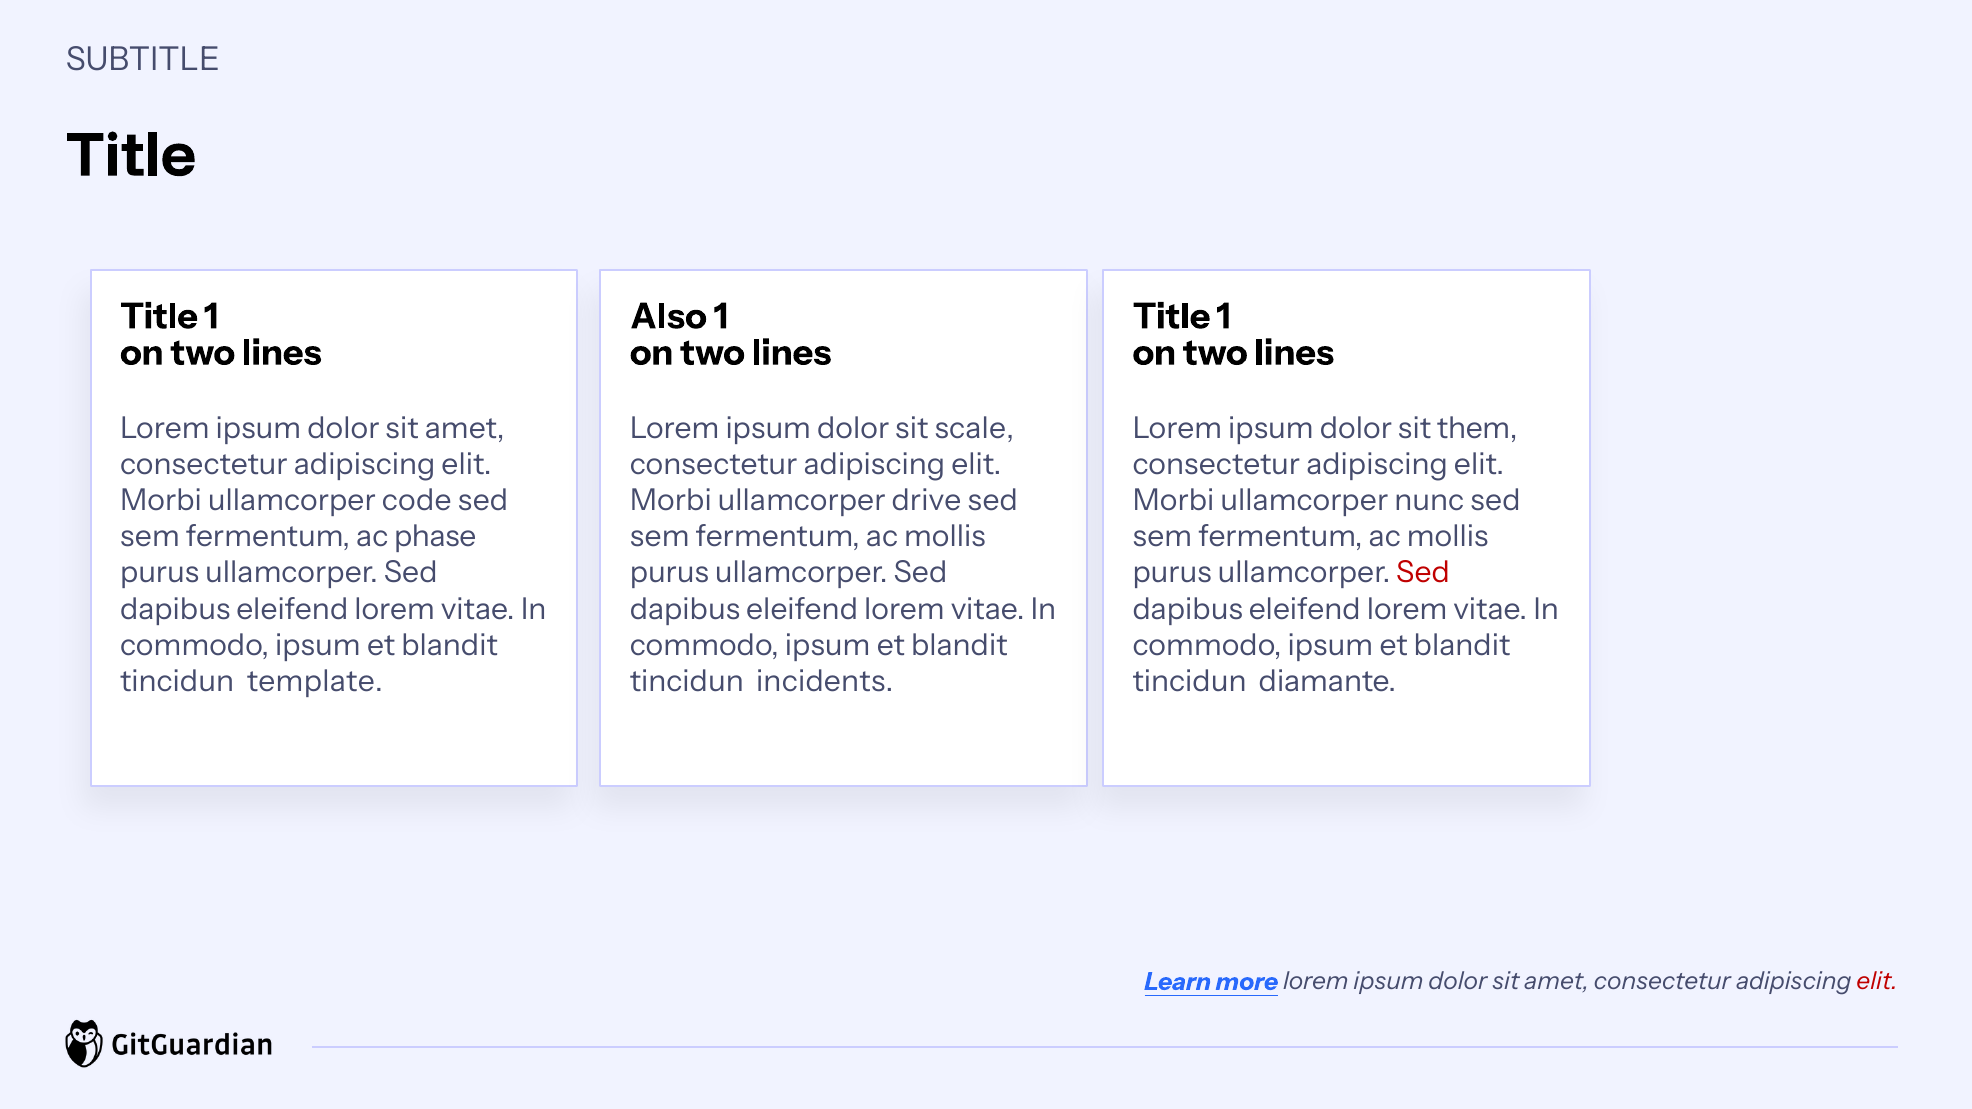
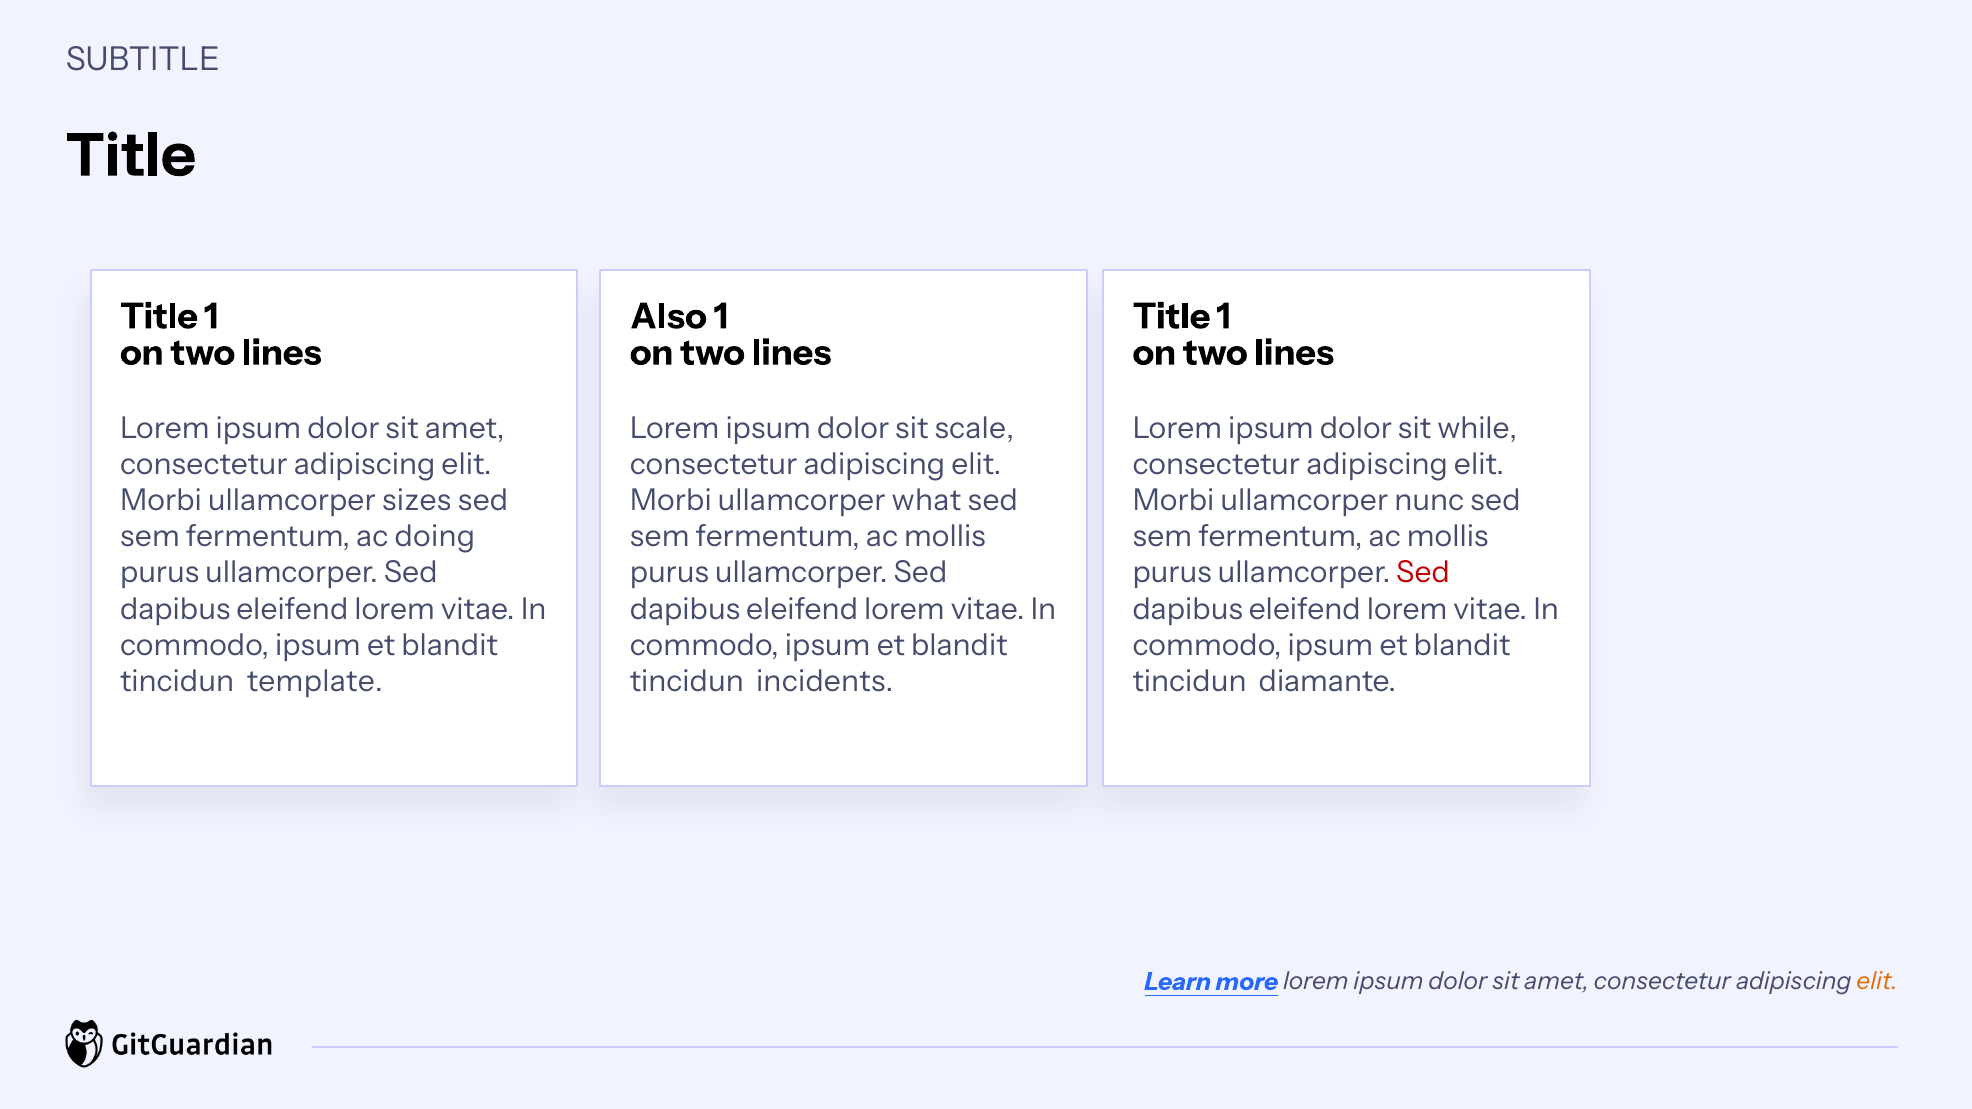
them: them -> while
code: code -> sizes
drive: drive -> what
phase: phase -> doing
elit at (1877, 982) colour: red -> orange
